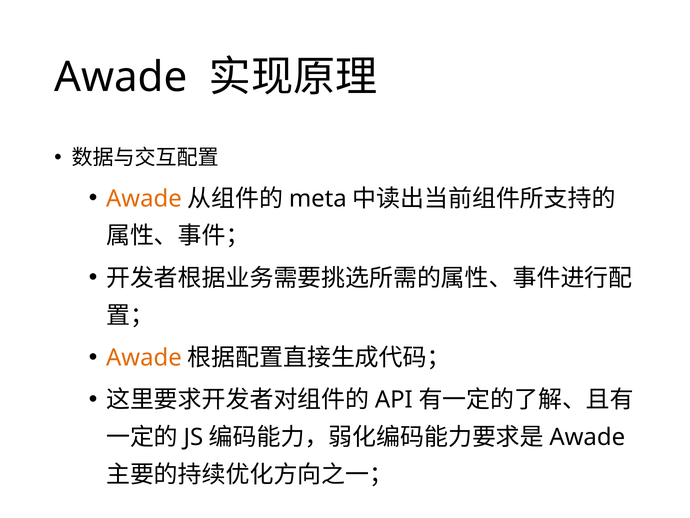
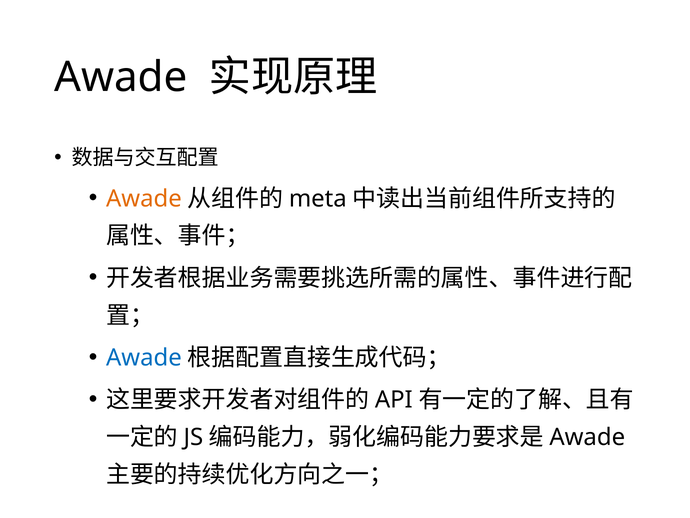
Awade at (144, 357) colour: orange -> blue
